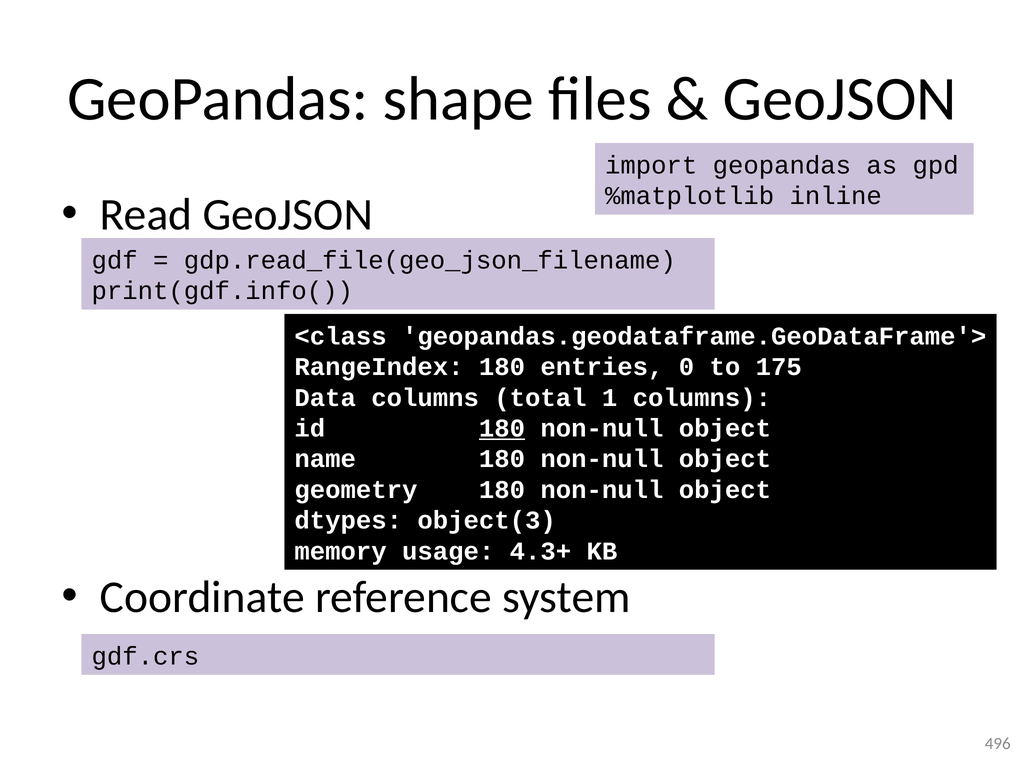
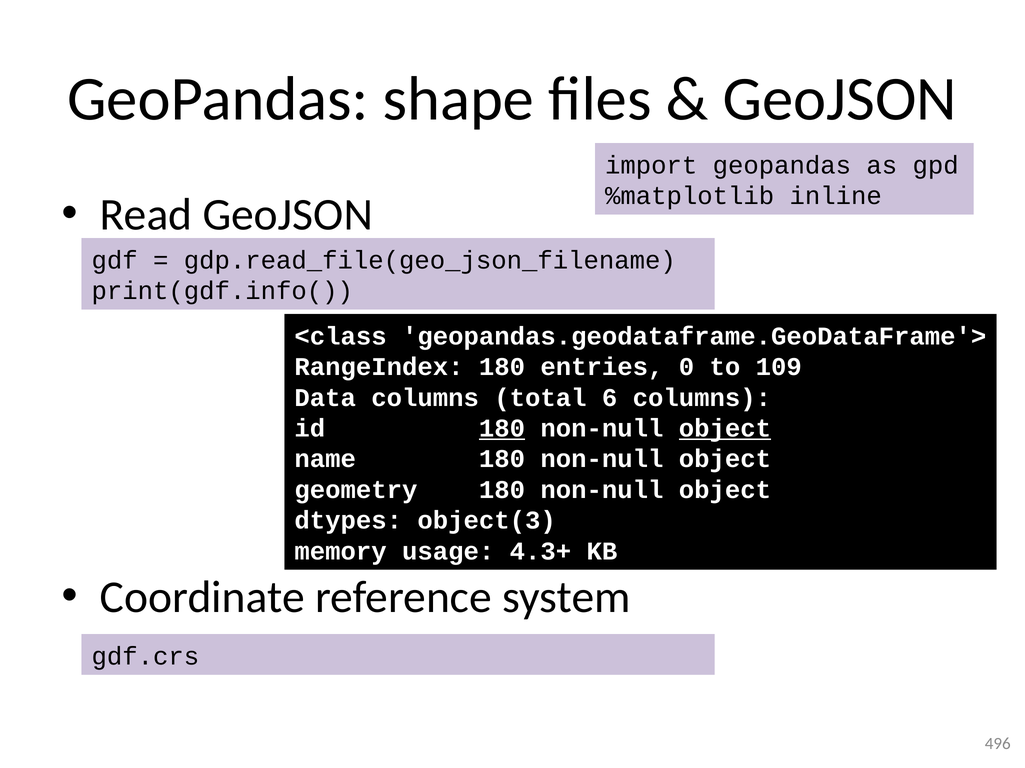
175: 175 -> 109
1: 1 -> 6
object at (725, 429) underline: none -> present
